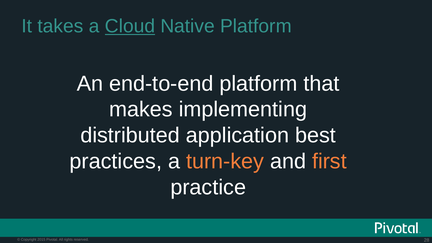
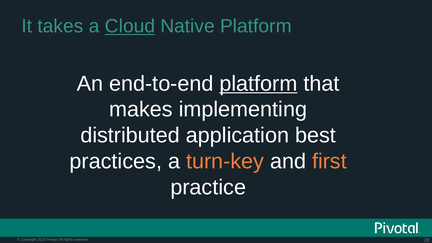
platform at (258, 84) underline: none -> present
